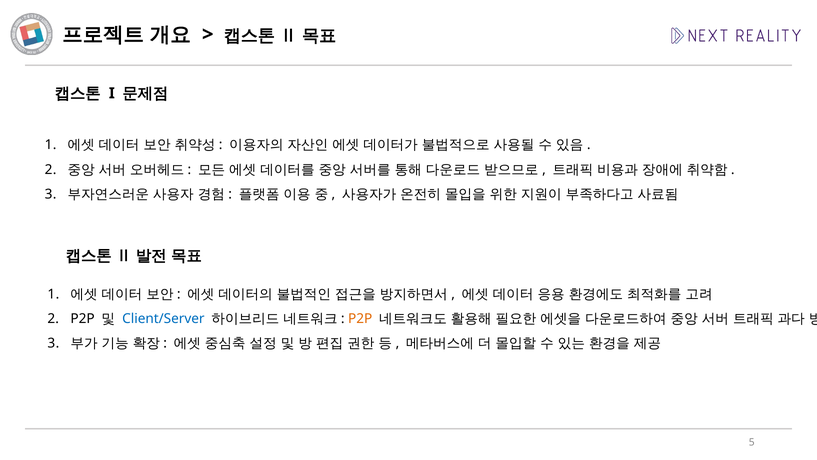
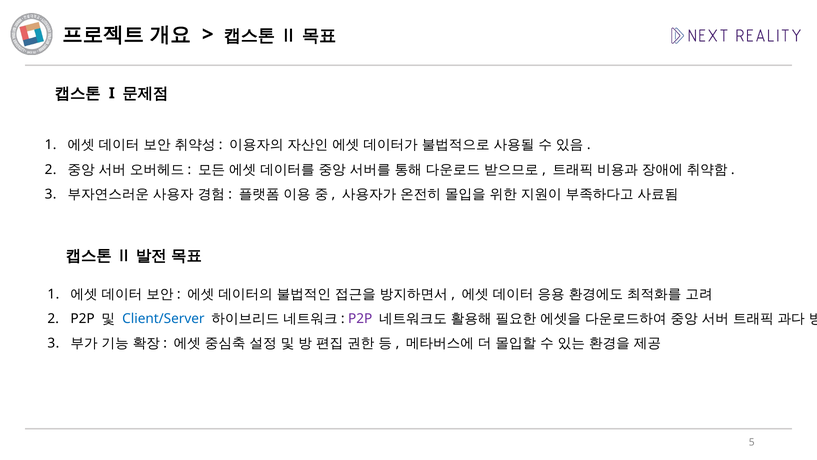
P2P at (360, 319) colour: orange -> purple
